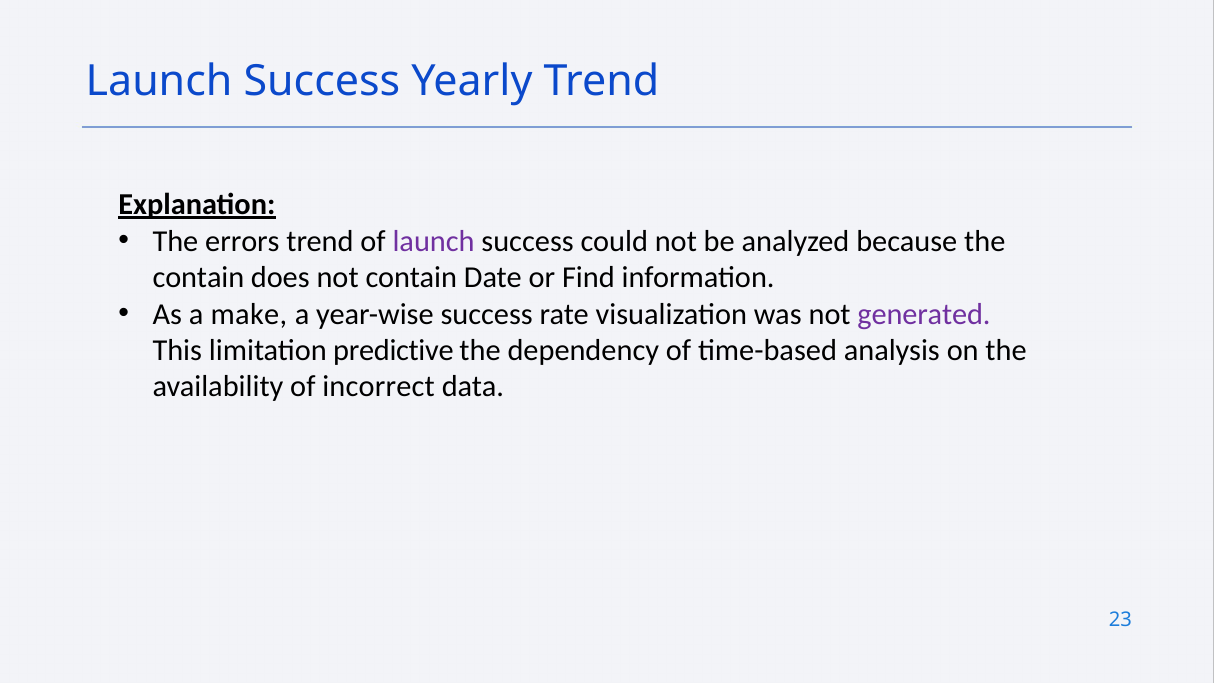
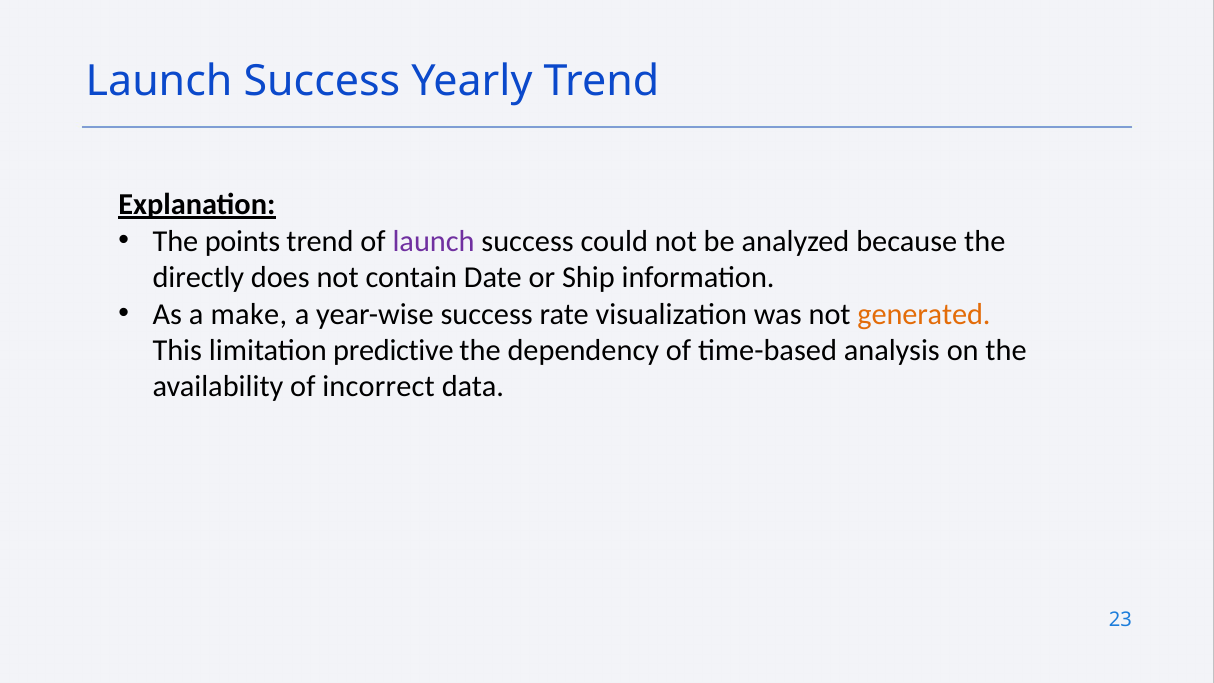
errors: errors -> points
contain at (198, 278): contain -> directly
Find: Find -> Ship
generated colour: purple -> orange
